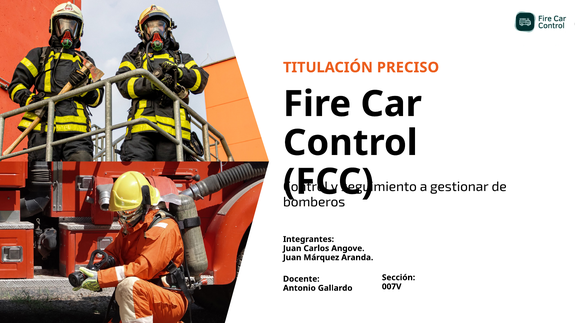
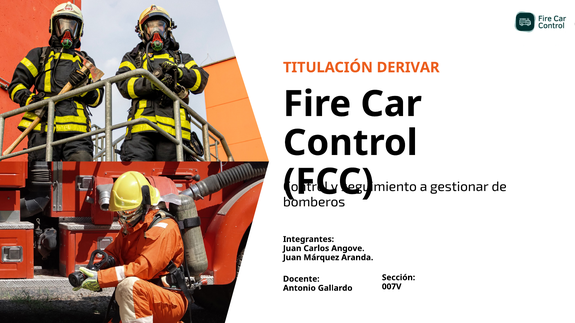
PRECISO: PRECISO -> DERIVAR
